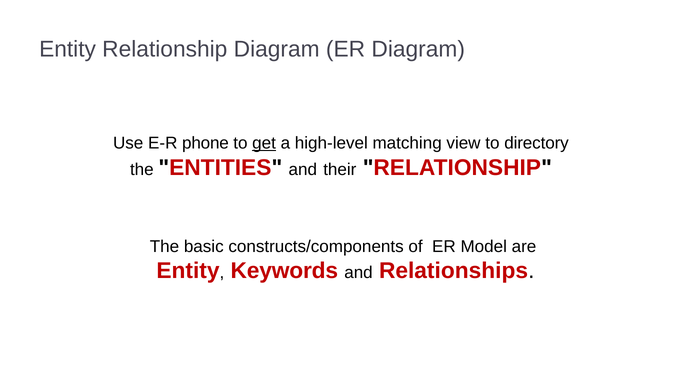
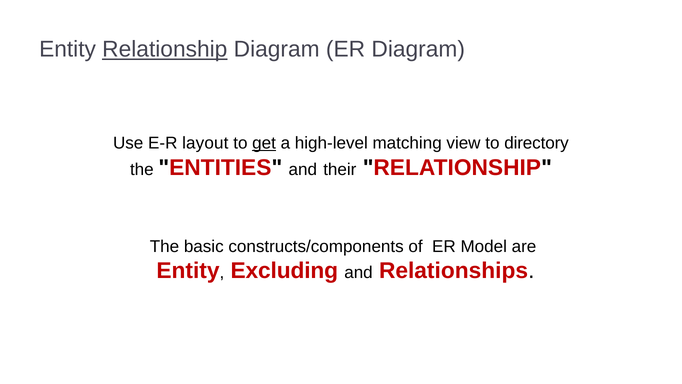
Relationship at (165, 49) underline: none -> present
phone: phone -> layout
Keywords: Keywords -> Excluding
